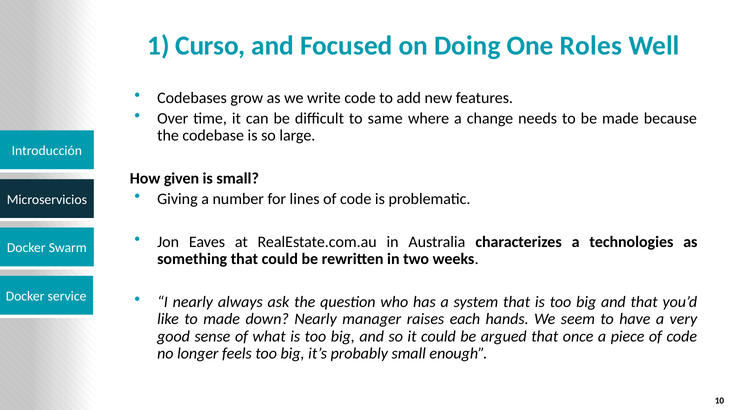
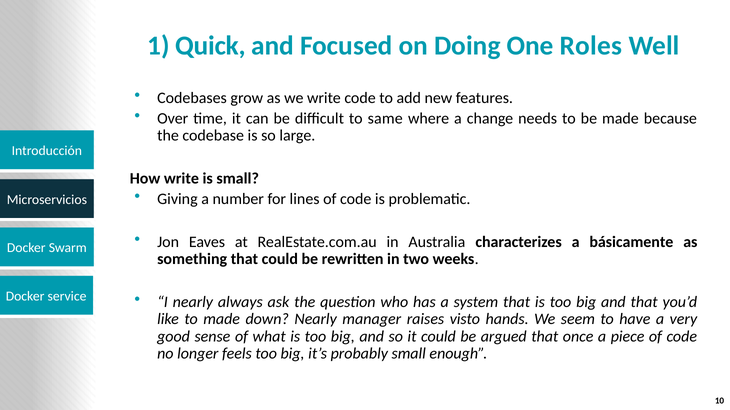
Curso: Curso -> Quick
How given: given -> write
technologies: technologies -> básicamente
each: each -> visto
